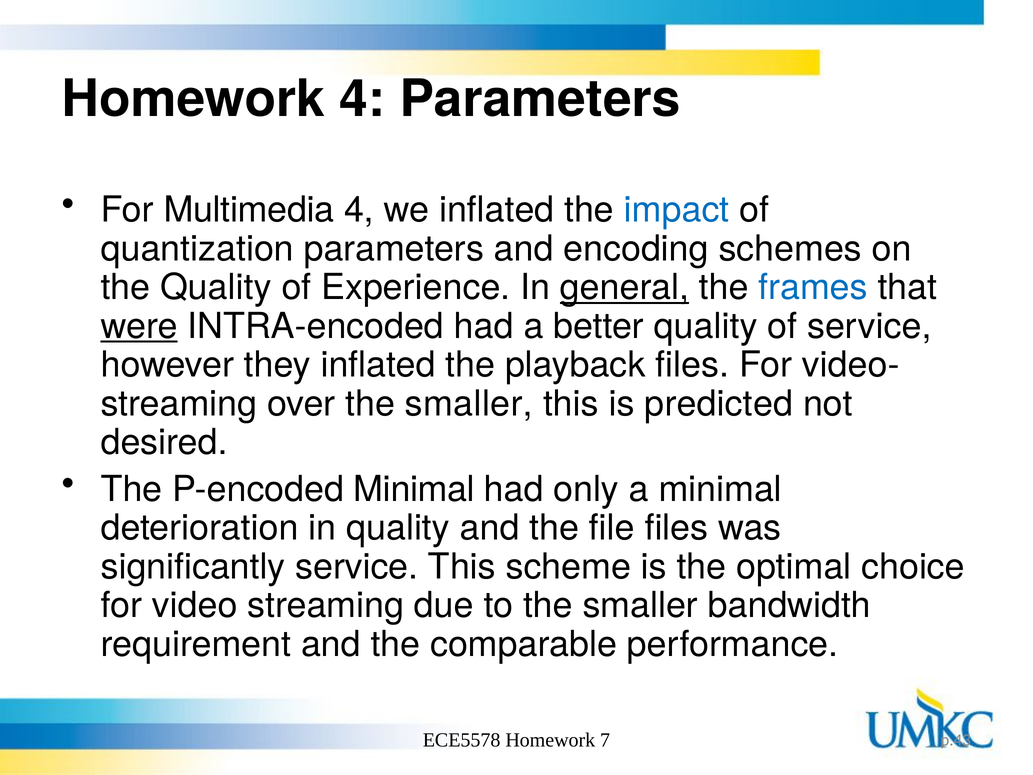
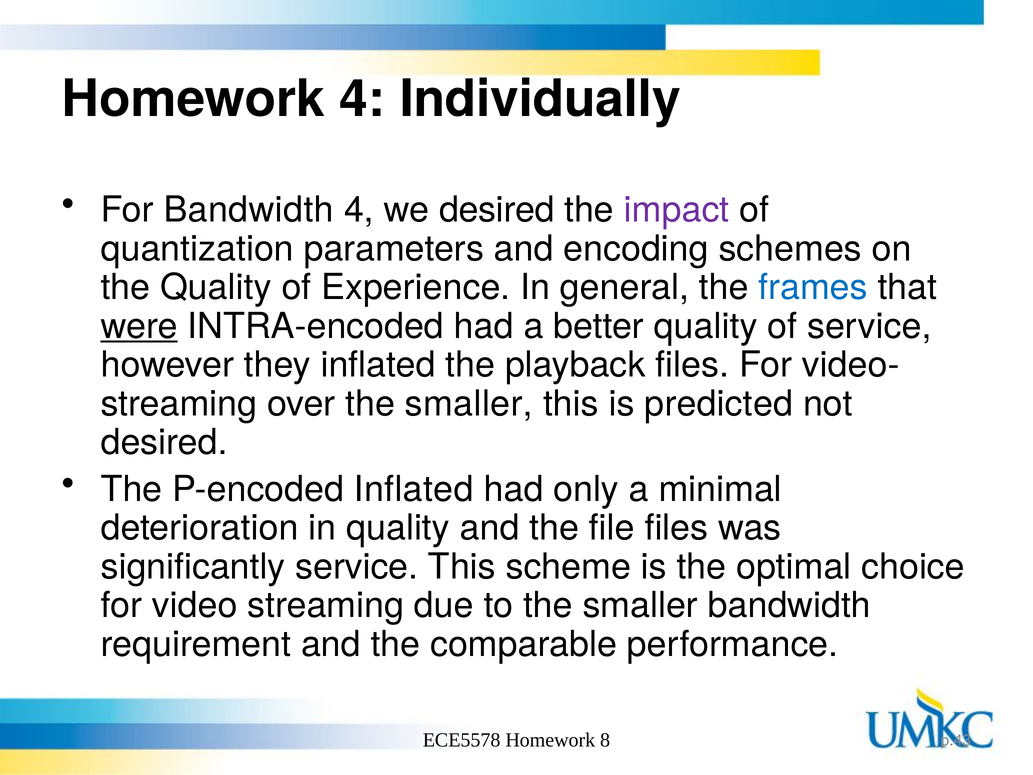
4 Parameters: Parameters -> Individually
For Multimedia: Multimedia -> Bandwidth
we inflated: inflated -> desired
impact colour: blue -> purple
general underline: present -> none
P-encoded Minimal: Minimal -> Inflated
7: 7 -> 8
